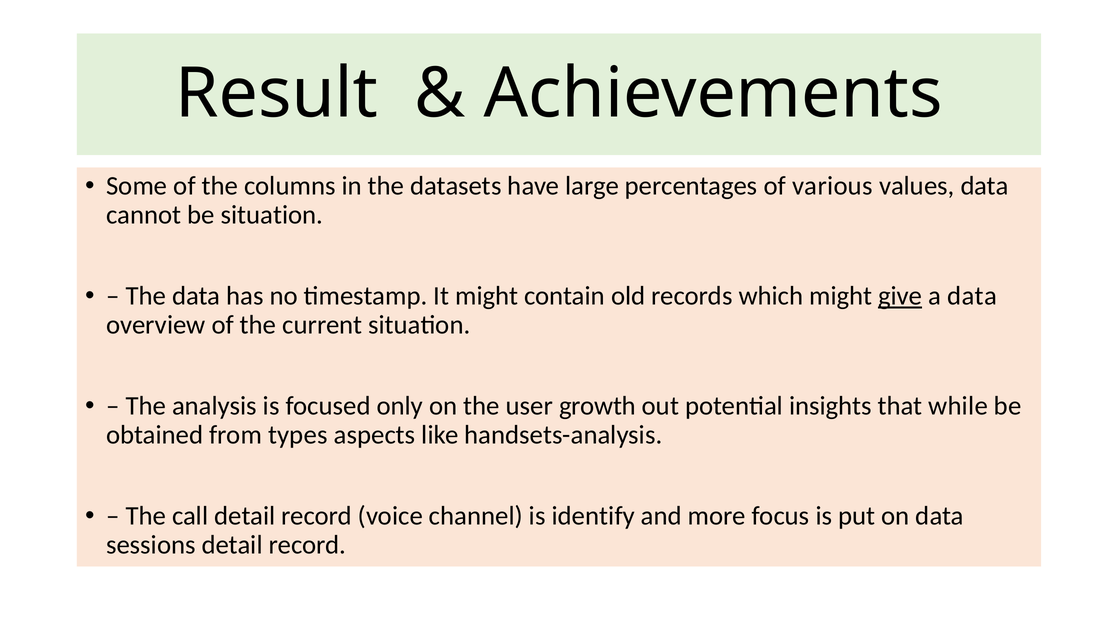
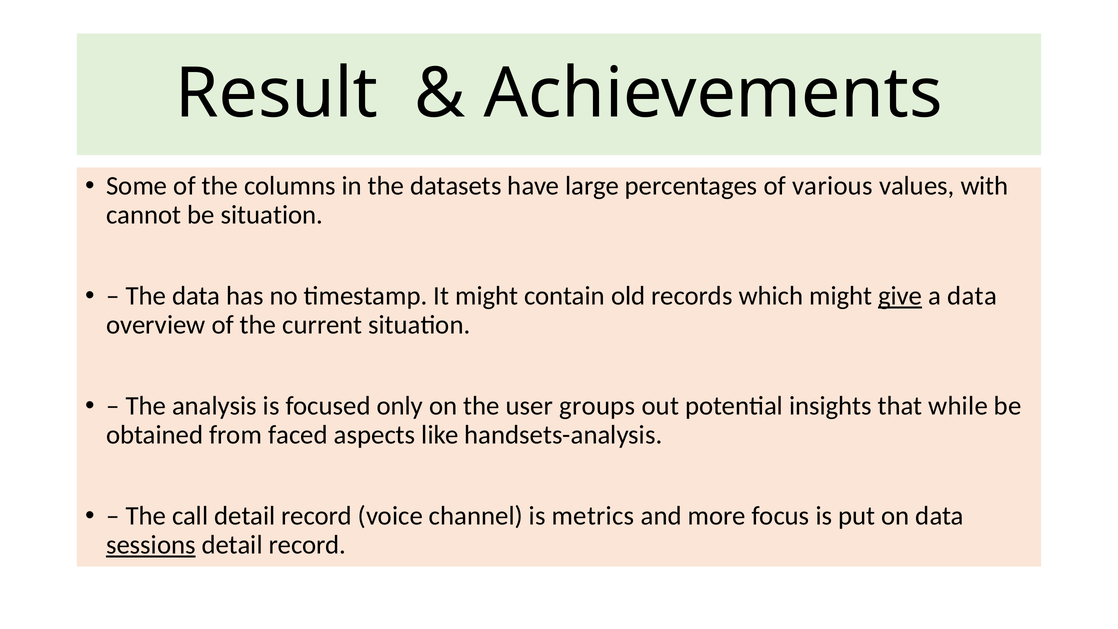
values data: data -> with
growth: growth -> groups
types: types -> faced
identify: identify -> metrics
sessions underline: none -> present
